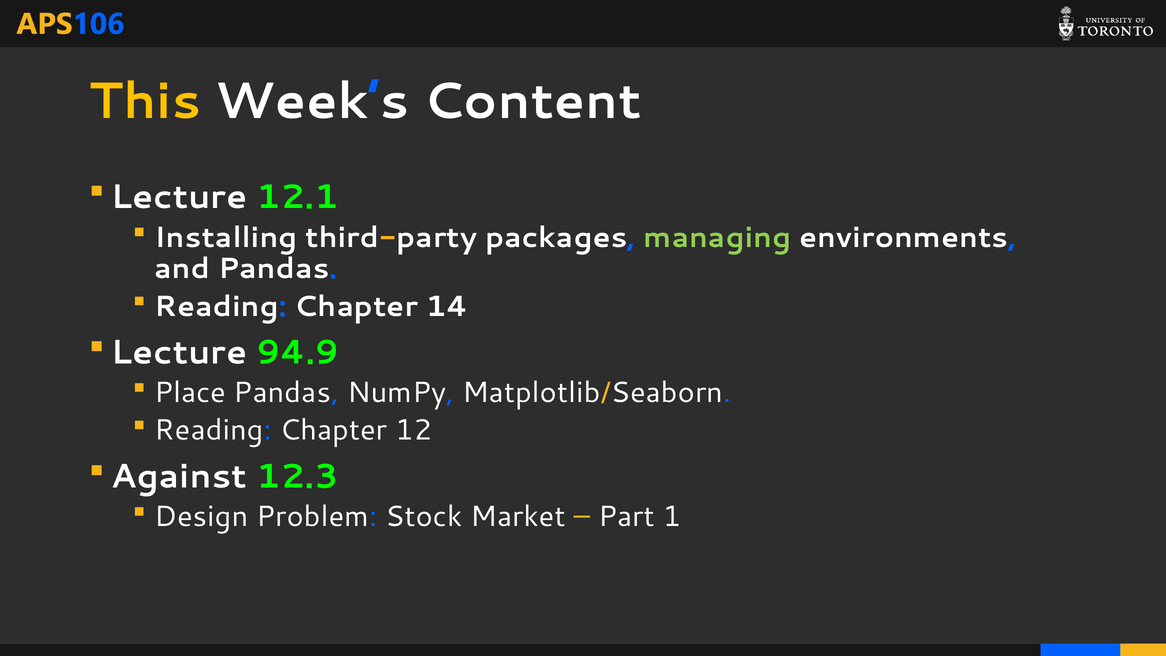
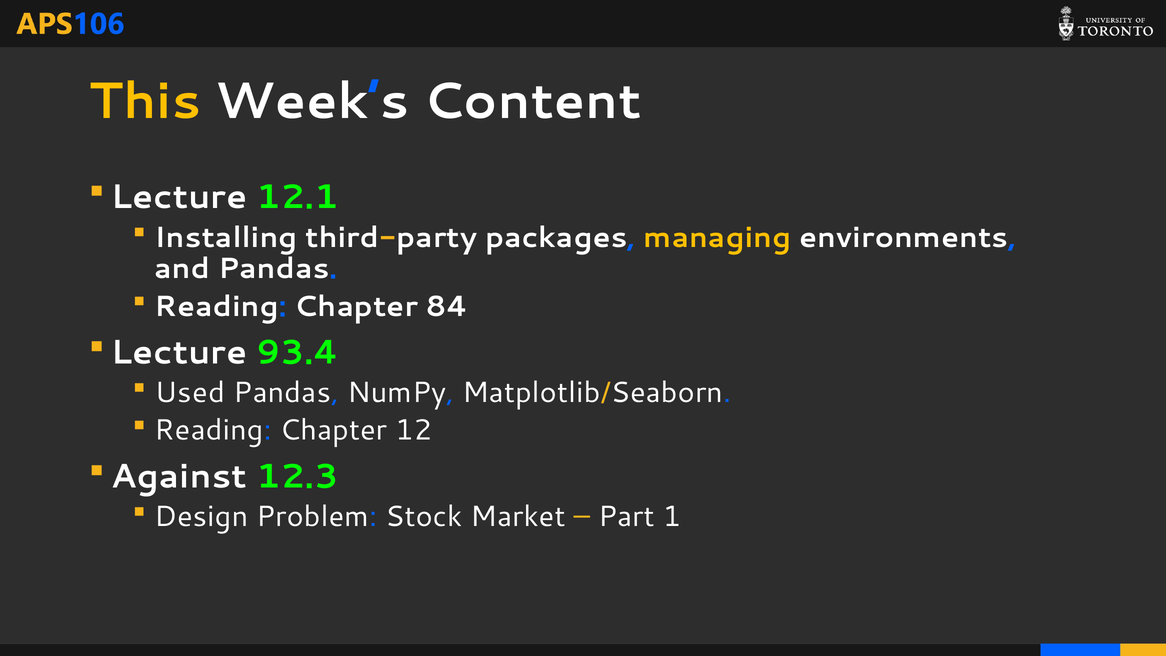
managing colour: light green -> yellow
14: 14 -> 84
94.9: 94.9 -> 93.4
Place: Place -> Used
